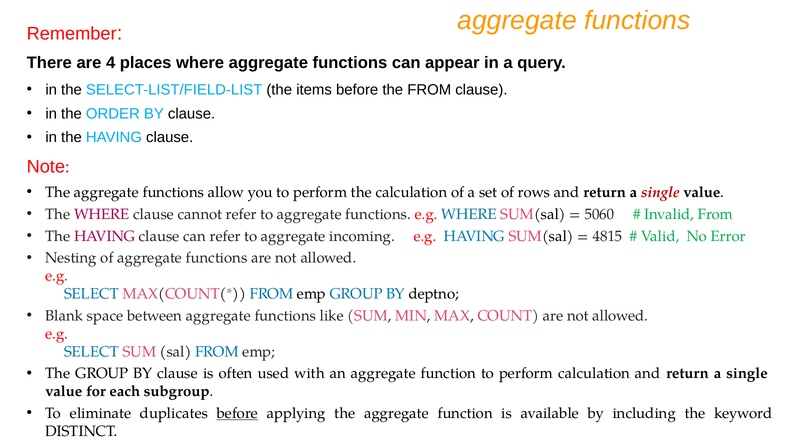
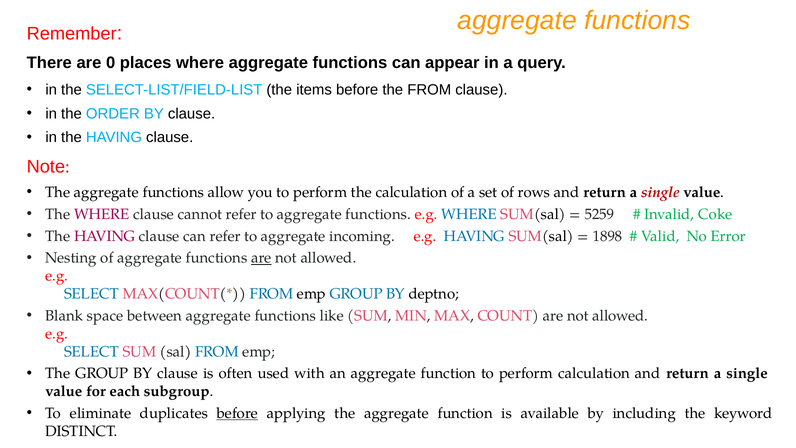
4: 4 -> 0
5060: 5060 -> 5259
Invalid From: From -> Coke
4815: 4815 -> 1898
are at (261, 258) underline: none -> present
